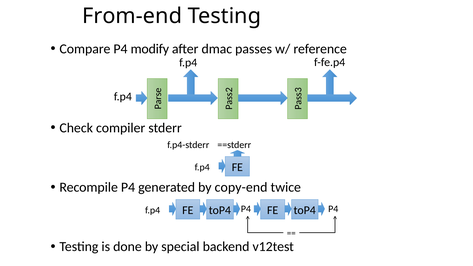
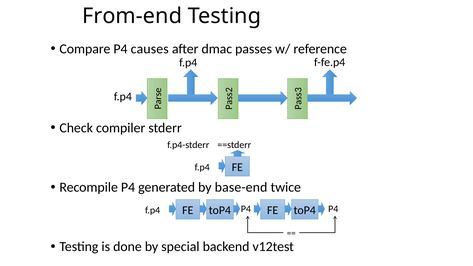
modify: modify -> causes
copy-end: copy-end -> base-end
